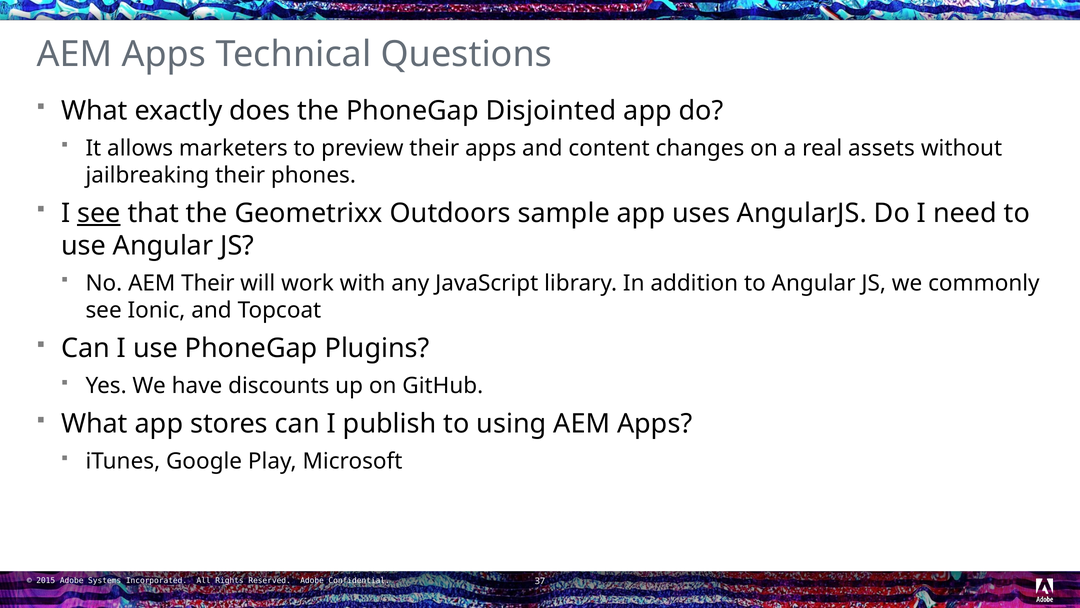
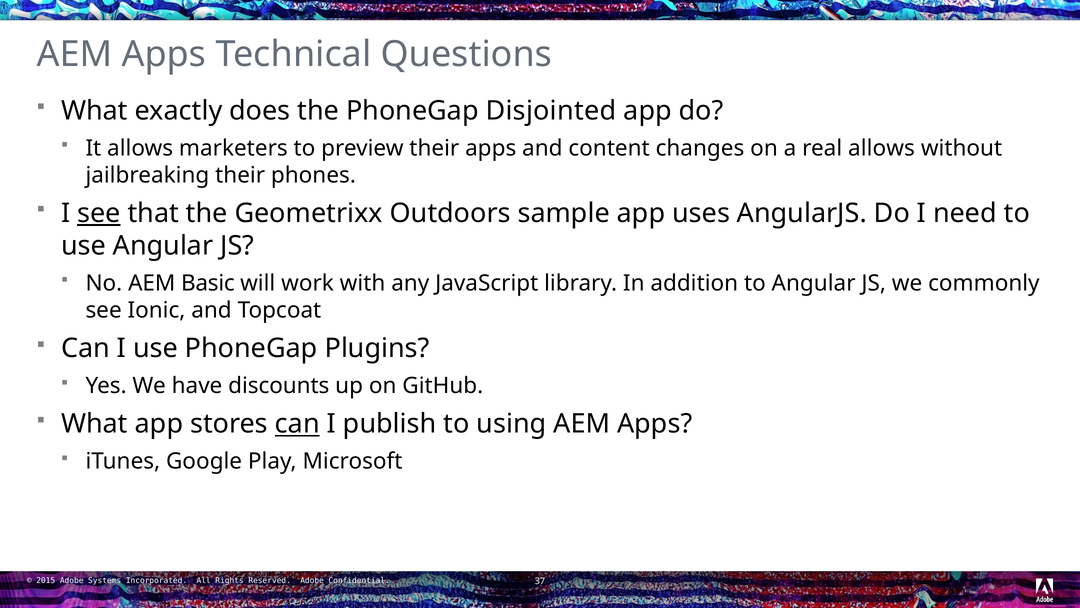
real assets: assets -> allows
AEM Their: Their -> Basic
can at (297, 424) underline: none -> present
